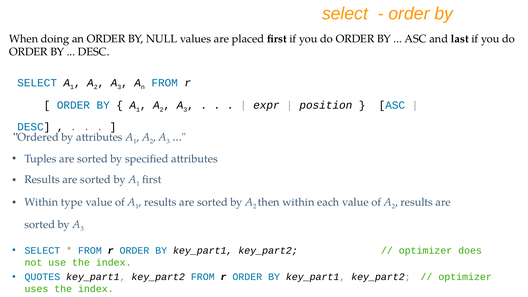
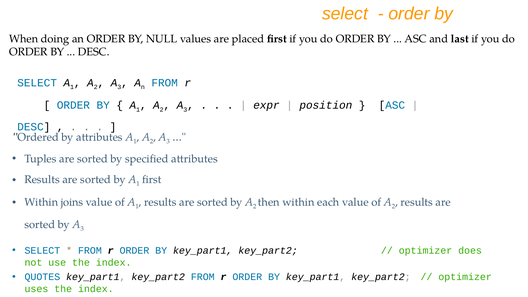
type: type -> joins
